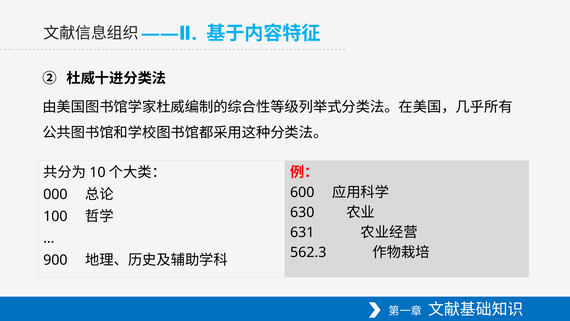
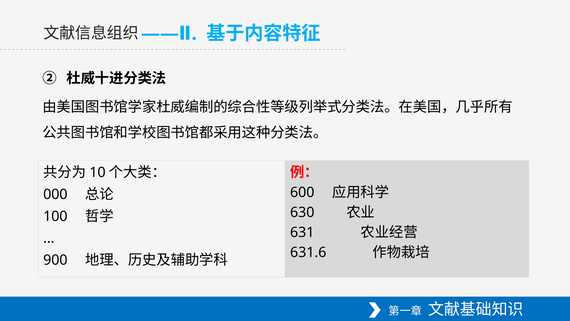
562.3: 562.3 -> 631.6
